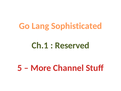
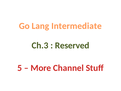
Sophisticated: Sophisticated -> Intermediate
Ch.1: Ch.1 -> Ch.3
